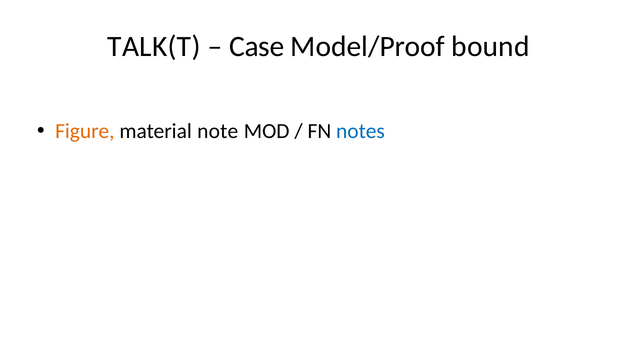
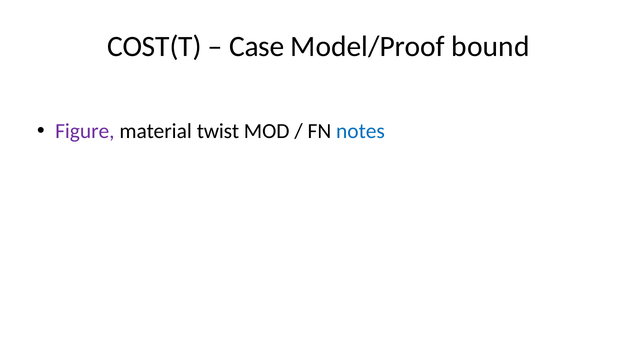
TALK(T: TALK(T -> COST(T
Figure colour: orange -> purple
note: note -> twist
